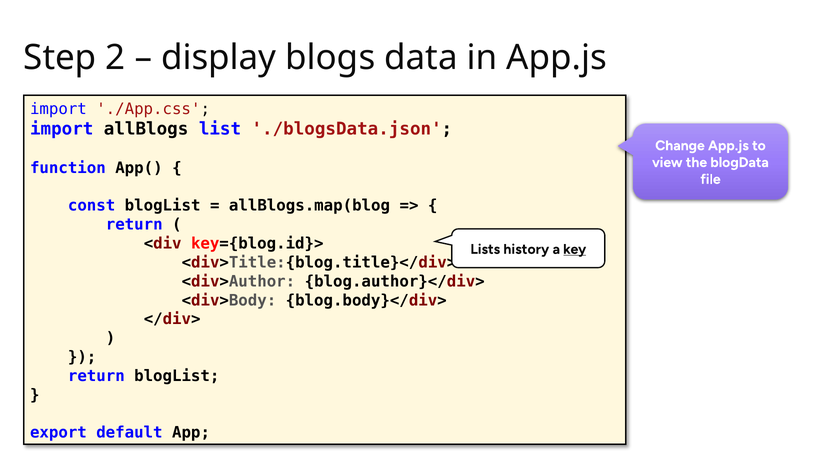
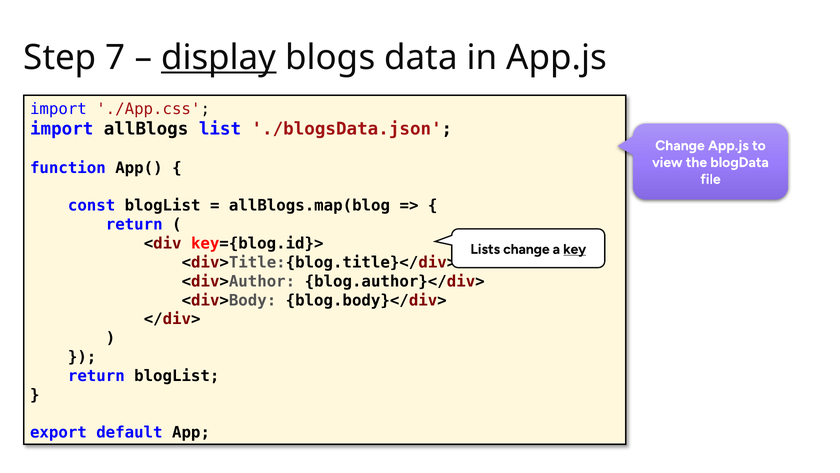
2: 2 -> 7
display underline: none -> present
Lists history: history -> change
